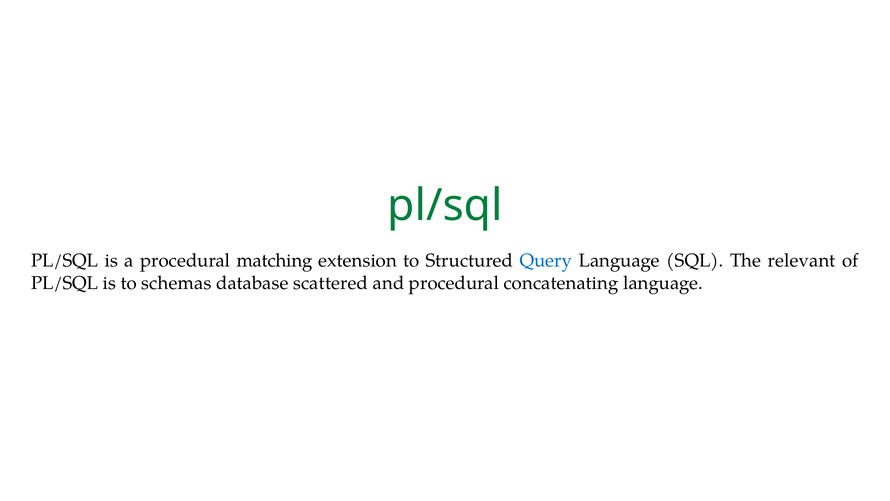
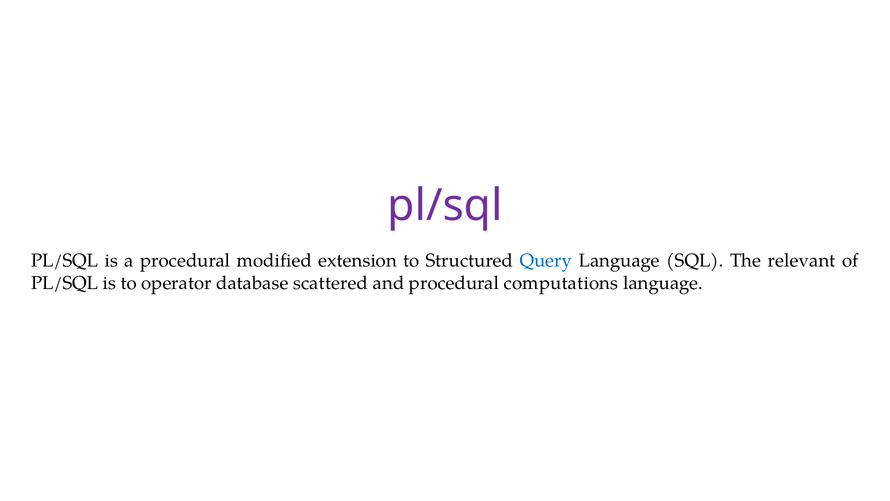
pl/sql at (445, 206) colour: green -> purple
matching: matching -> modified
schemas: schemas -> operator
concatenating: concatenating -> computations
